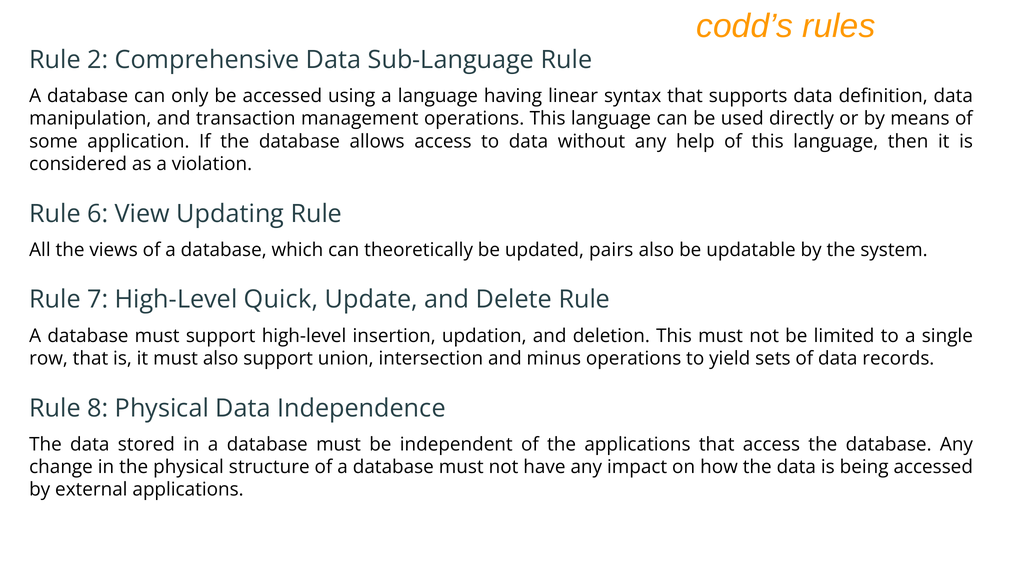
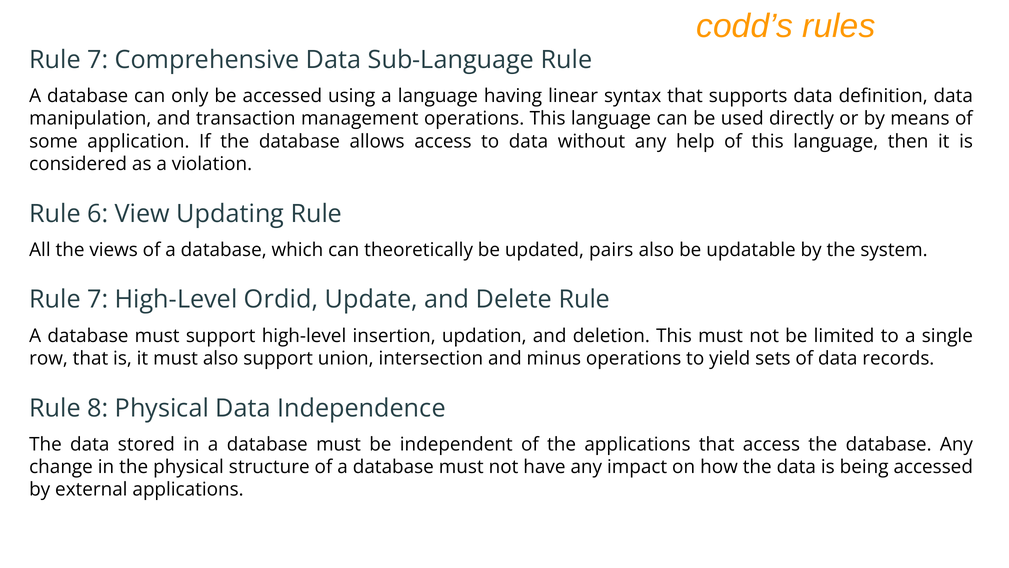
2 at (98, 60): 2 -> 7
Quick: Quick -> Ordid
